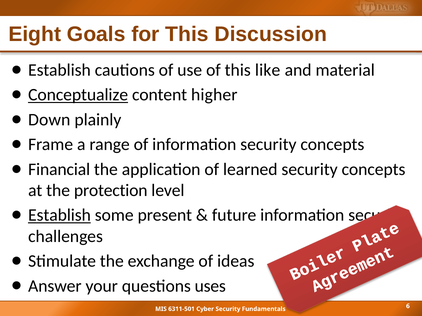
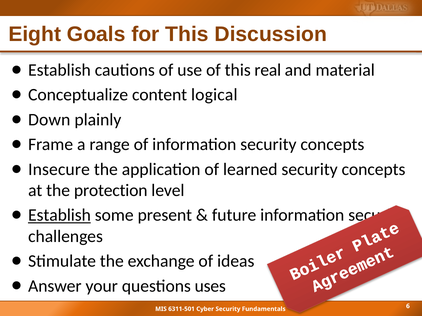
like: like -> real
Conceptualize underline: present -> none
higher: higher -> logical
Financial: Financial -> Insecure
